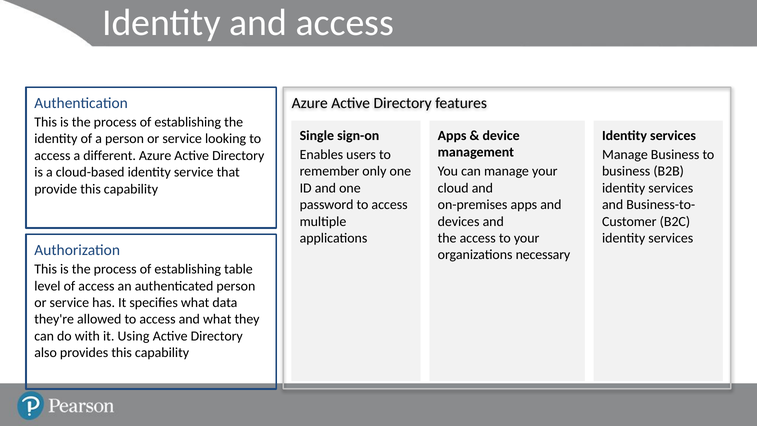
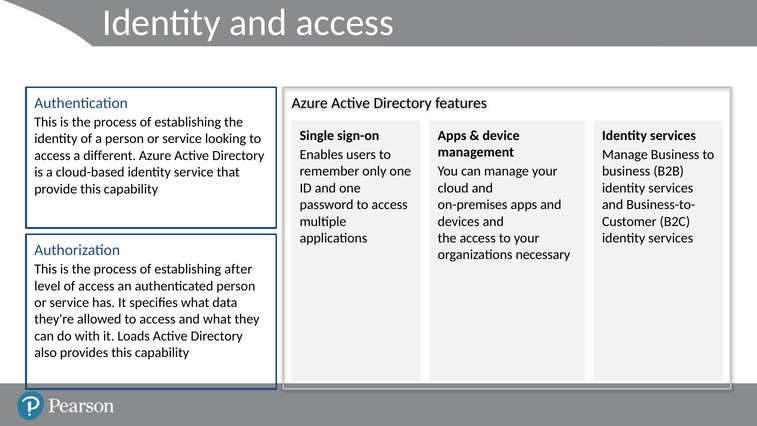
table: table -> after
Using: Using -> Loads
